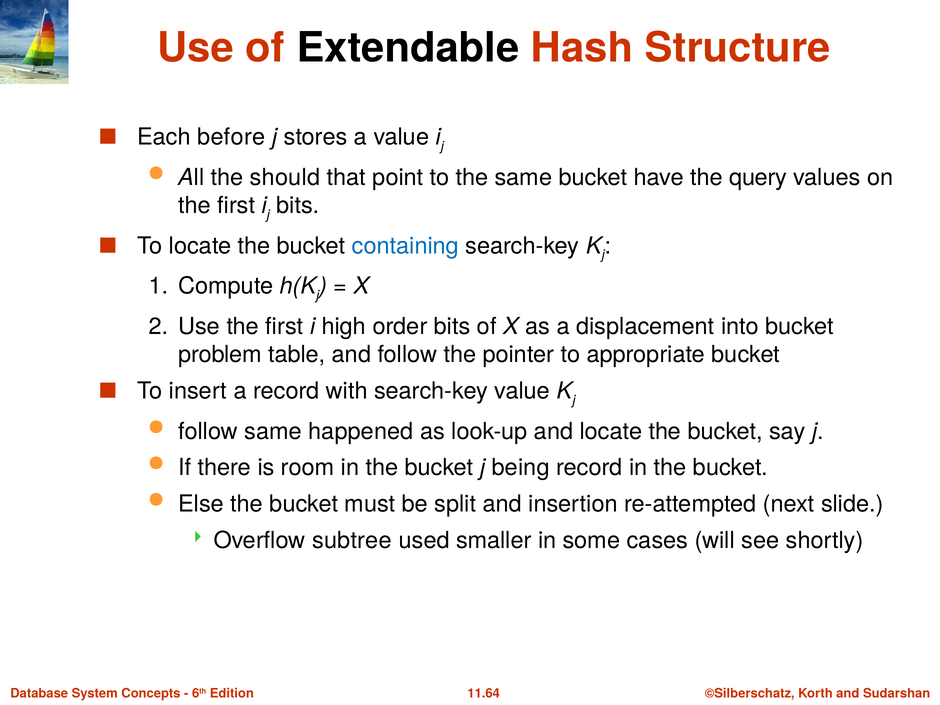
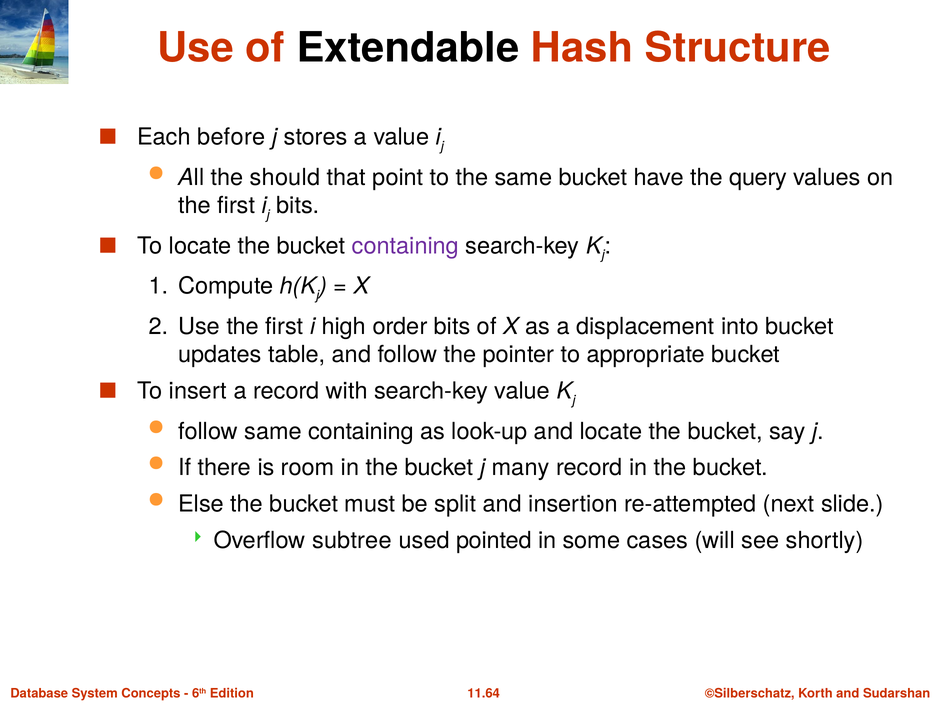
containing at (405, 246) colour: blue -> purple
problem: problem -> updates
same happened: happened -> containing
being: being -> many
smaller: smaller -> pointed
